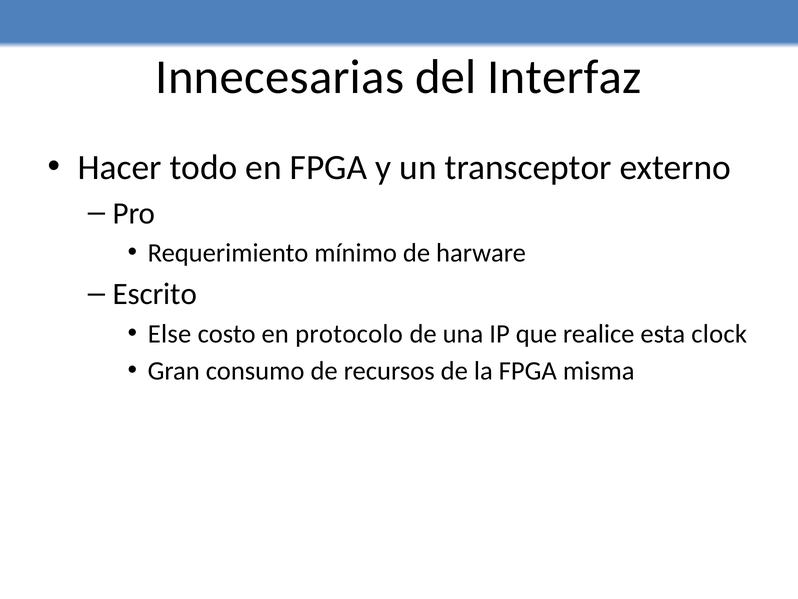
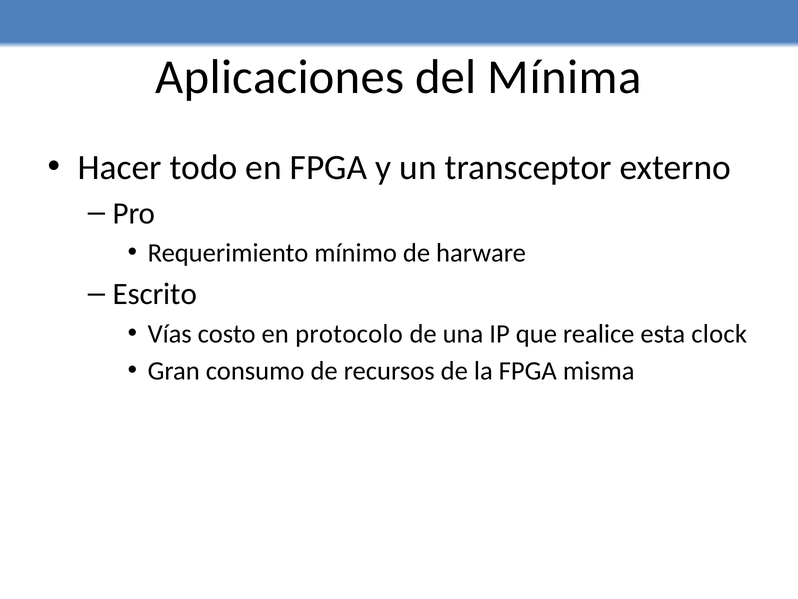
Innecesarias: Innecesarias -> Aplicaciones
Interfaz: Interfaz -> Mínima
Else: Else -> Vías
